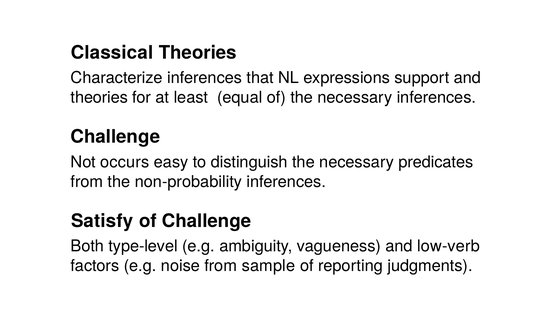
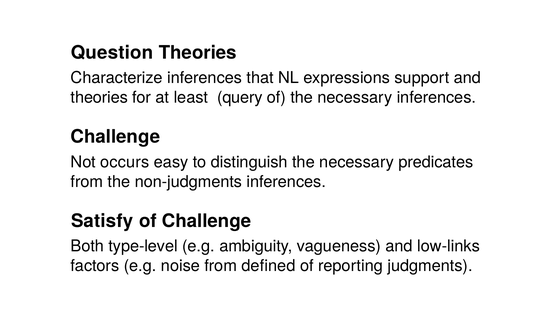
Classical: Classical -> Question
equal: equal -> query
non-probability: non-probability -> non-judgments
low-verb: low-verb -> low-links
sample: sample -> defined
